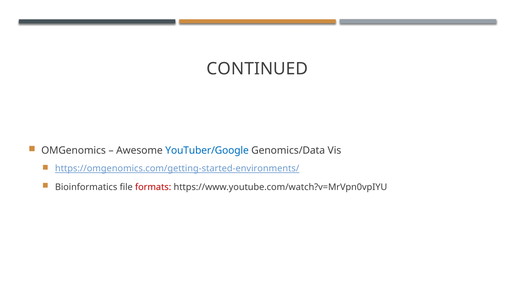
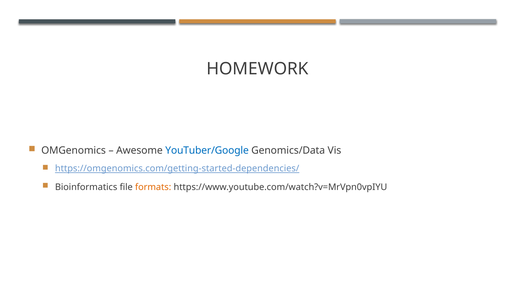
CONTINUED: CONTINUED -> HOMEWORK
https://omgenomics.com/getting-started-environments/: https://omgenomics.com/getting-started-environments/ -> https://omgenomics.com/getting-started-dependencies/
formats colour: red -> orange
